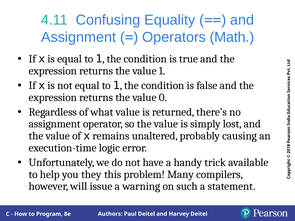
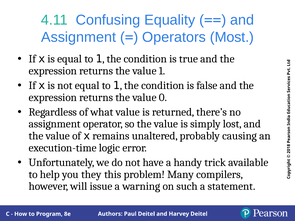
Math: Math -> Most
